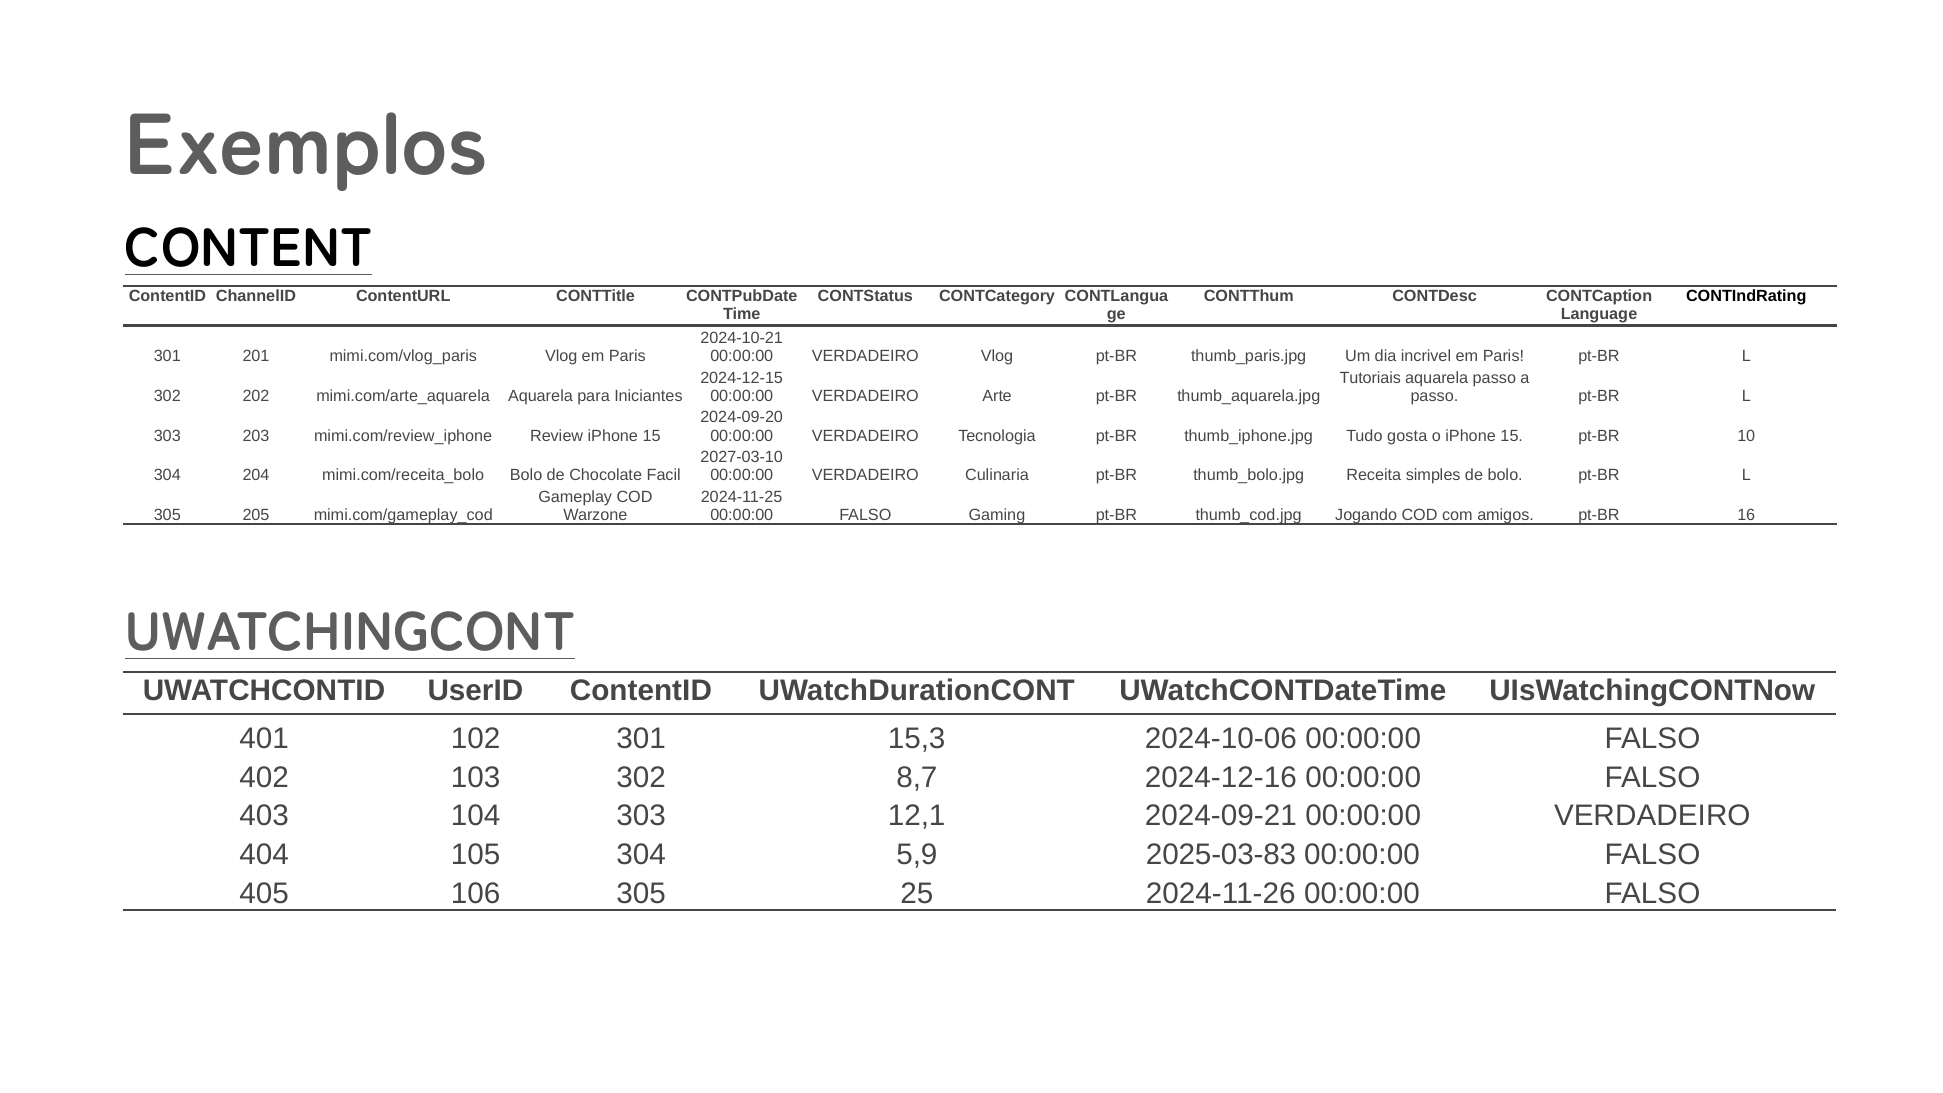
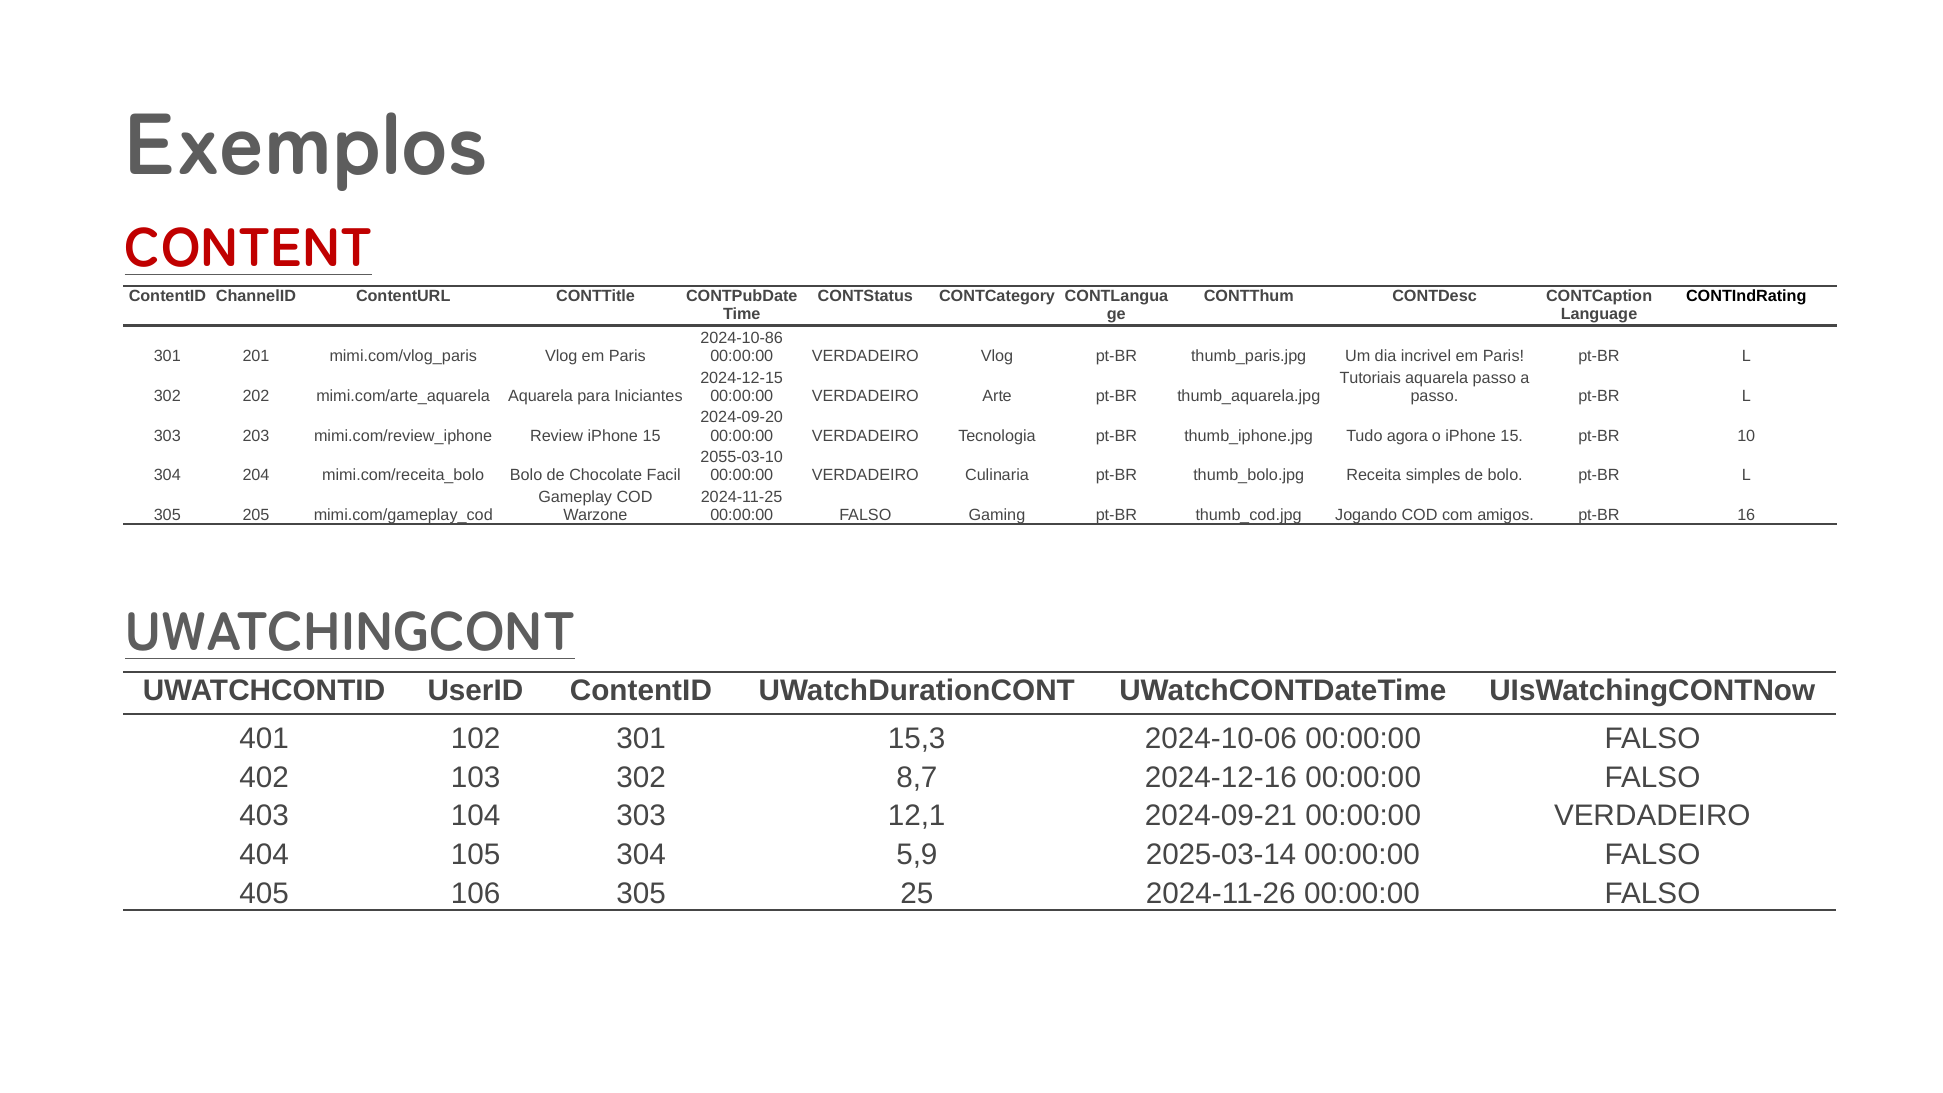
CONTENT colour: black -> red
2024-10-21: 2024-10-21 -> 2024-10-86
gosta: gosta -> agora
2027-03-10: 2027-03-10 -> 2055-03-10
2025-03-83: 2025-03-83 -> 2025-03-14
